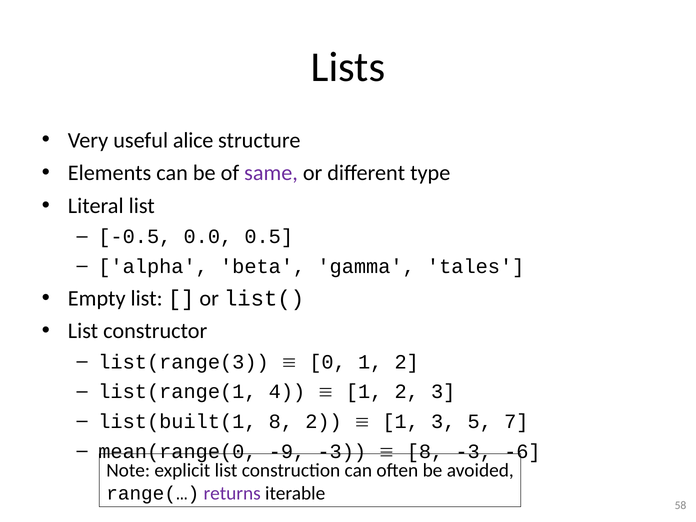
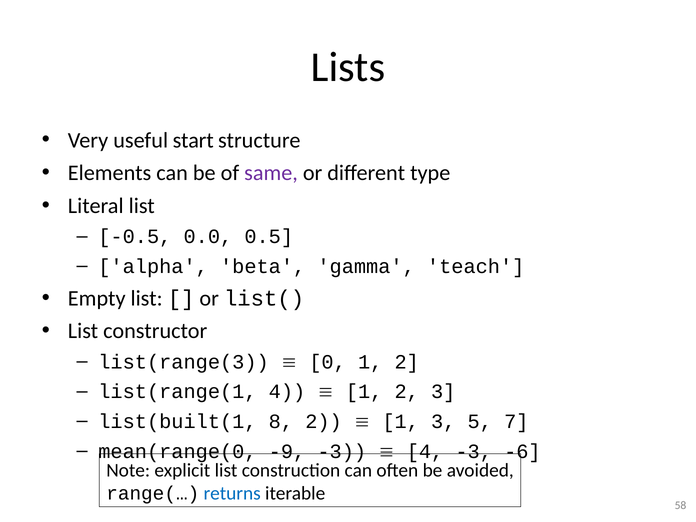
alice: alice -> start
tales: tales -> teach
8 at (425, 451): 8 -> 4
returns colour: purple -> blue
